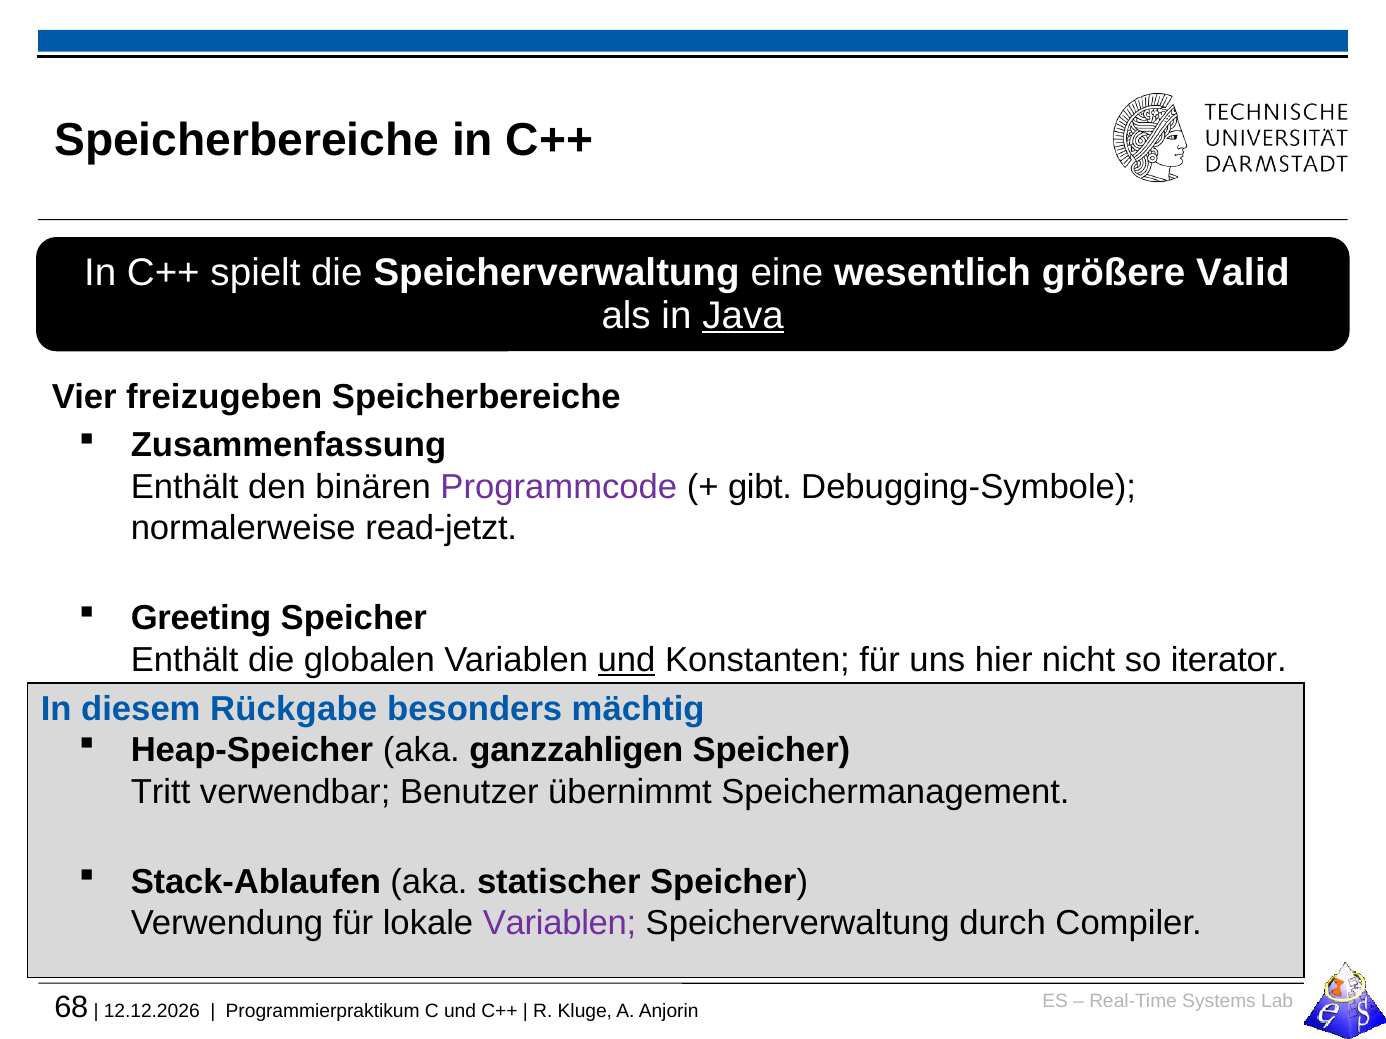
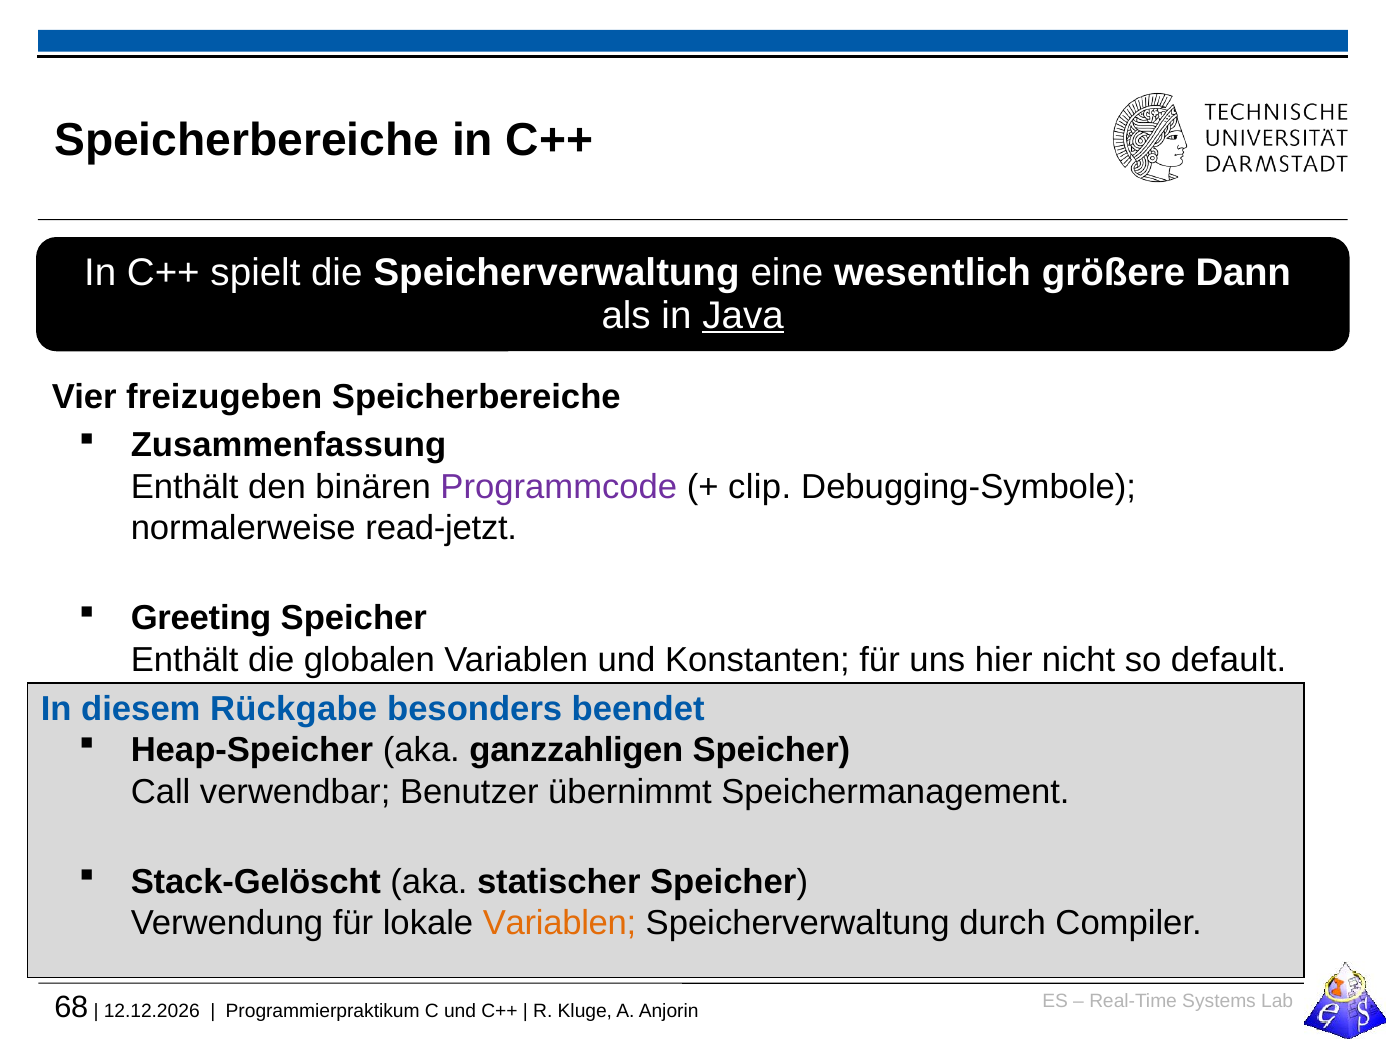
Valid: Valid -> Dann
gibt: gibt -> clip
und at (627, 660) underline: present -> none
iterator: iterator -> default
mächtig: mächtig -> beendet
Tritt: Tritt -> Call
Stack-Ablaufen: Stack-Ablaufen -> Stack-Gelöscht
Variablen at (560, 924) colour: purple -> orange
